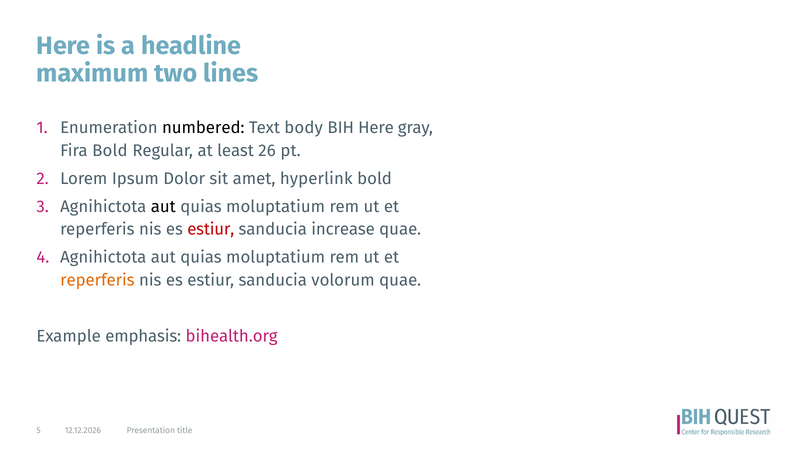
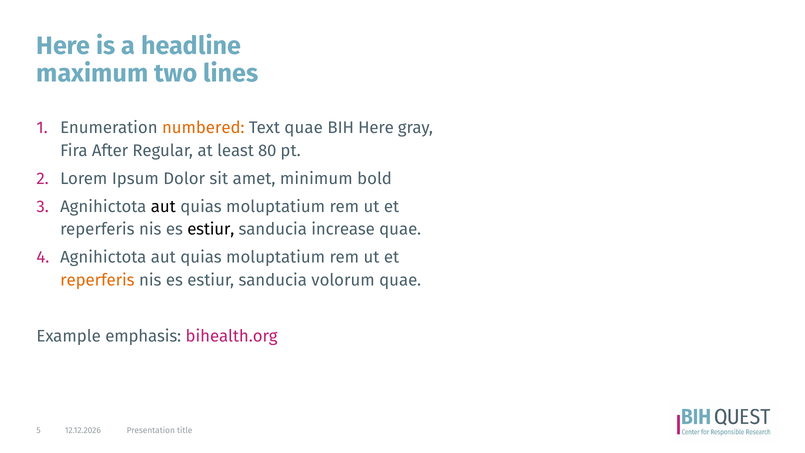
numbered colour: black -> orange
Text body: body -> quae
Fira Bold: Bold -> After
26: 26 -> 80
hyperlink: hyperlink -> minimum
estiur at (211, 229) colour: red -> black
